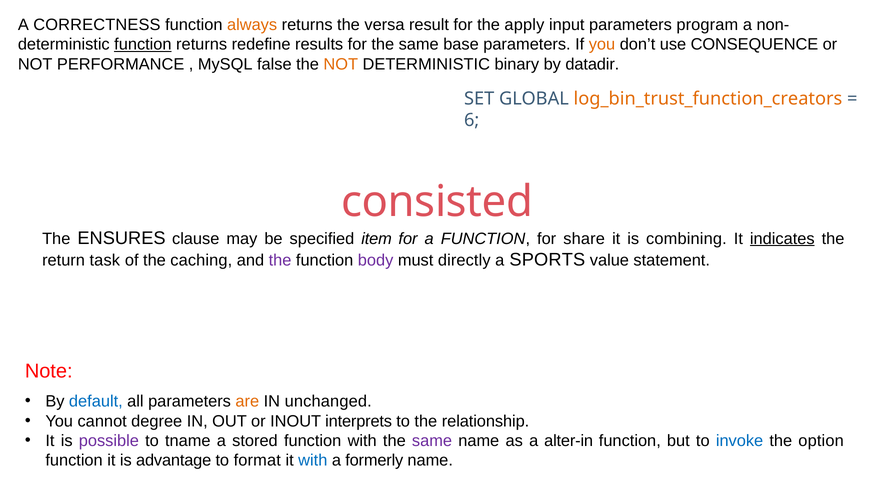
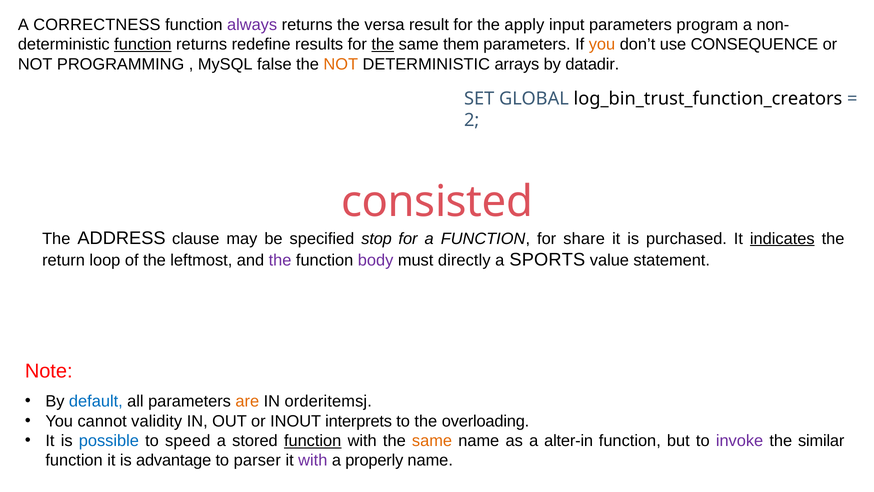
always colour: orange -> purple
the at (383, 44) underline: none -> present
base: base -> them
PERFORMANCE: PERFORMANCE -> PROGRAMMING
binary: binary -> arrays
log_bin_trust_function_creators colour: orange -> black
6: 6 -> 2
ENSURES: ENSURES -> ADDRESS
item: item -> stop
combining: combining -> purchased
task: task -> loop
caching: caching -> leftmost
unchanged: unchanged -> orderitemsj
degree: degree -> validity
relationship: relationship -> overloading
possible colour: purple -> blue
tname: tname -> speed
function at (313, 440) underline: none -> present
same at (432, 440) colour: purple -> orange
invoke colour: blue -> purple
option: option -> similar
format: format -> parser
with at (313, 460) colour: blue -> purple
formerly: formerly -> properly
